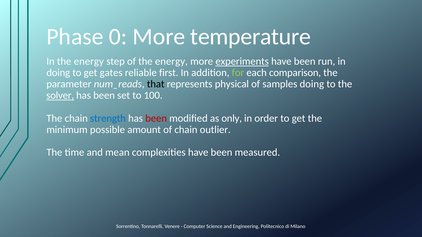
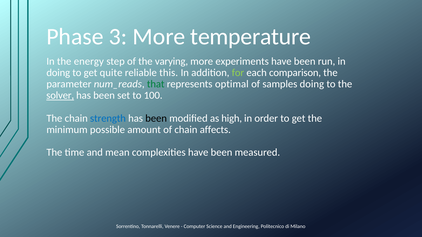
0: 0 -> 3
of the energy: energy -> varying
experiments underline: present -> none
gates: gates -> quite
first: first -> this
that colour: black -> green
physical: physical -> optimal
been at (156, 118) colour: red -> black
only: only -> high
outlier: outlier -> affects
